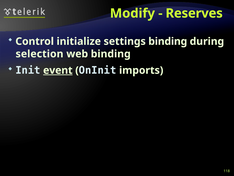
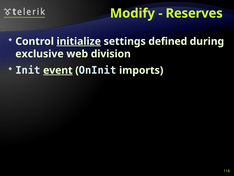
initialize underline: none -> present
settings binding: binding -> defined
selection: selection -> exclusive
web binding: binding -> division
